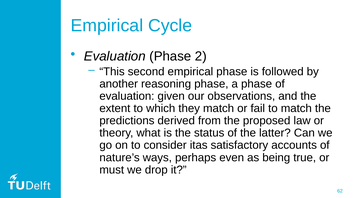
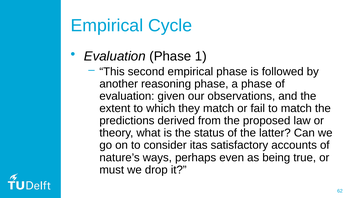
2: 2 -> 1
